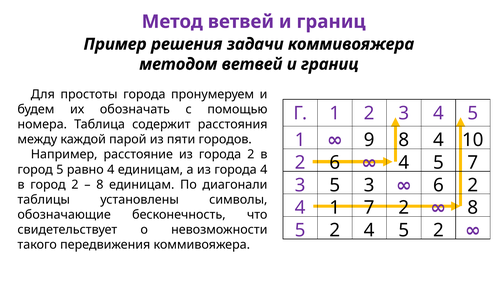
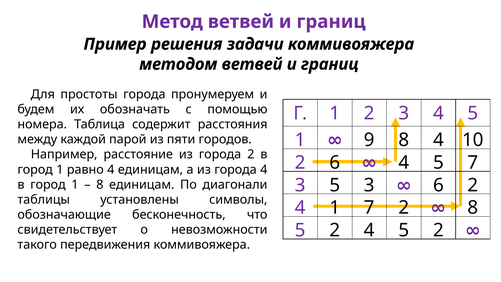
5 at (60, 169): 5 -> 1
2 at (75, 184): 2 -> 1
